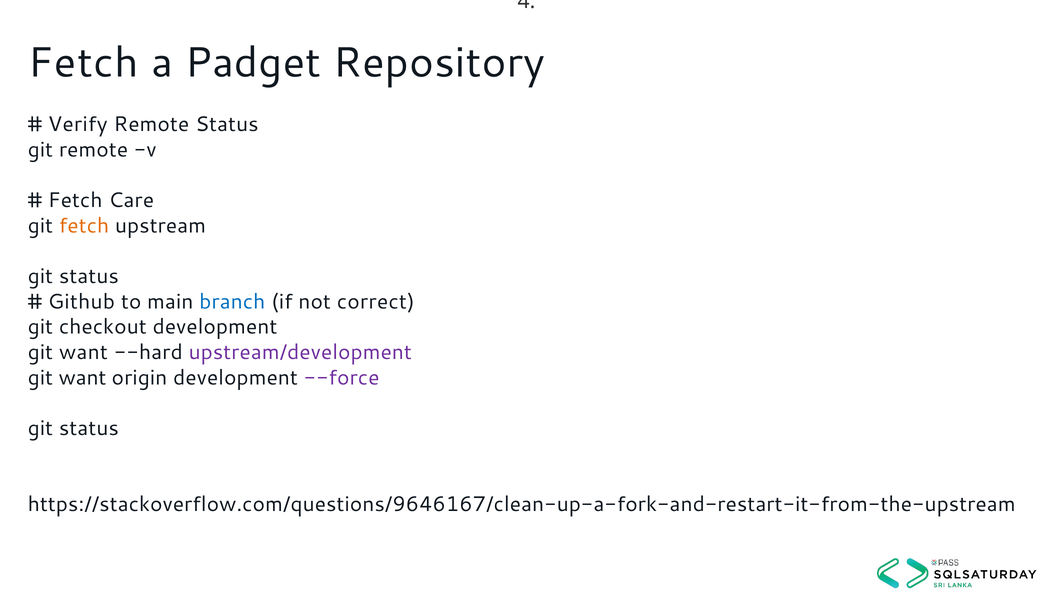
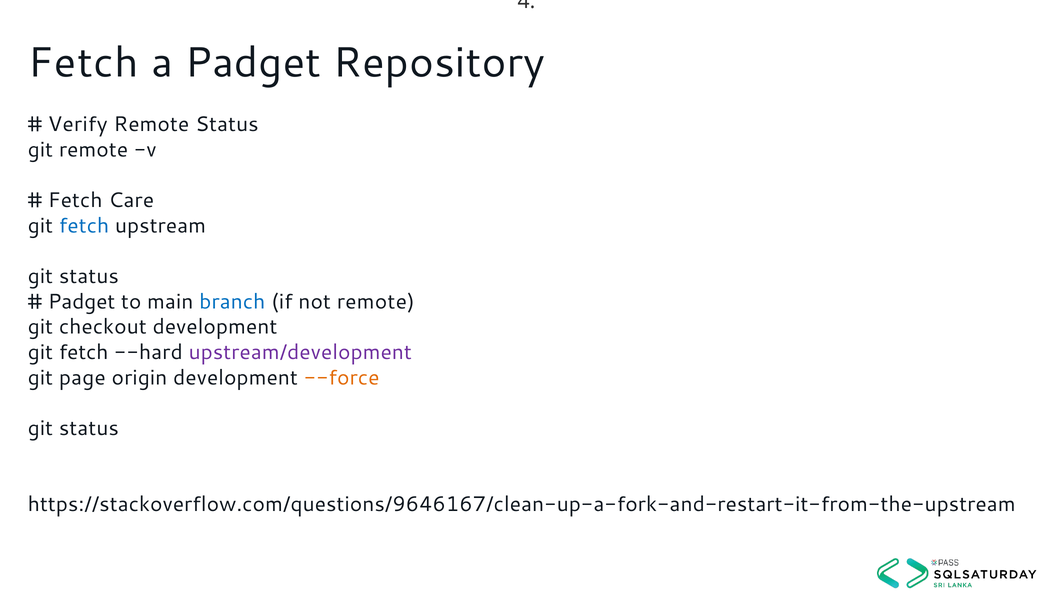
fetch at (84, 226) colour: orange -> blue
Github at (81, 302): Github -> Padget
not correct: correct -> remote
want at (83, 353): want -> fetch
want at (82, 378): want -> page
--force colour: purple -> orange
